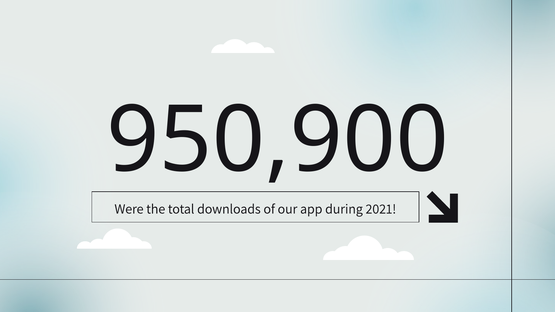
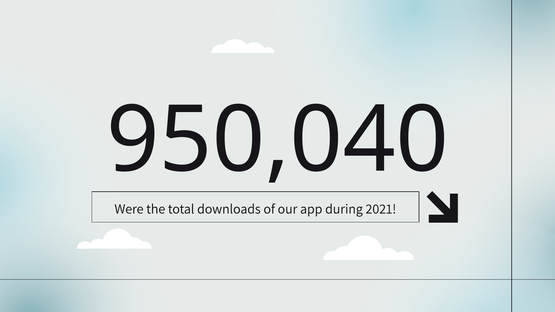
950,900: 950,900 -> 950,040
